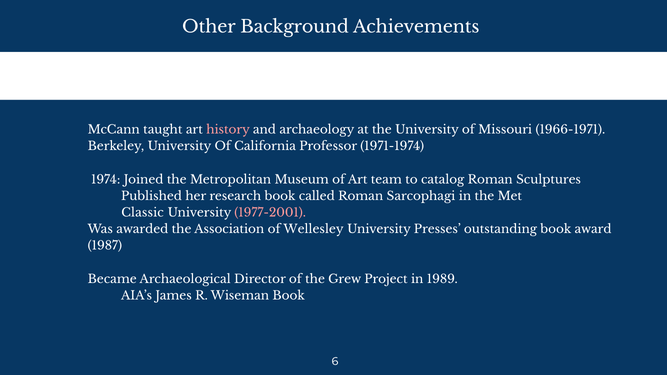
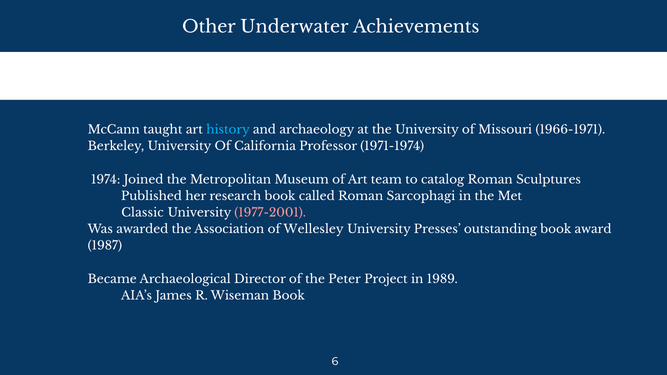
Background: Background -> Underwater
history colour: pink -> light blue
Grew: Grew -> Peter
